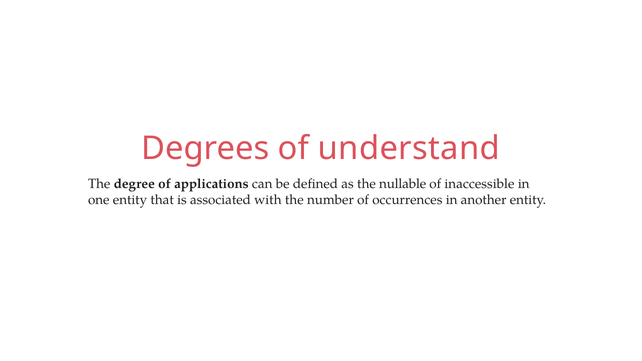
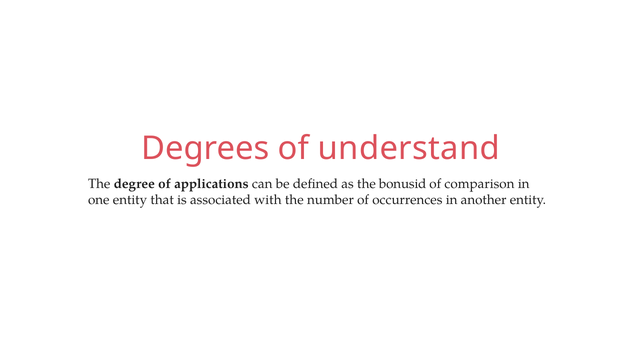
nullable: nullable -> bonusid
inaccessible: inaccessible -> comparison
